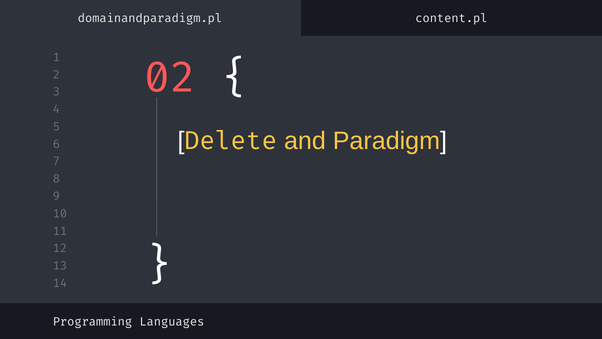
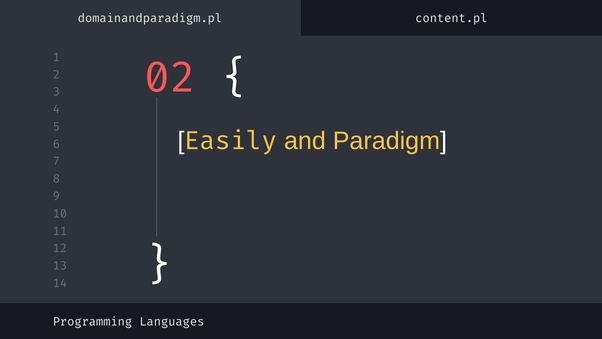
Delete: Delete -> Easily
